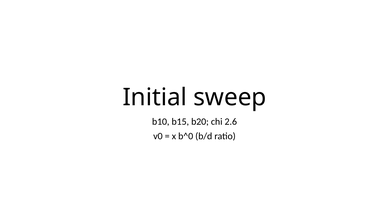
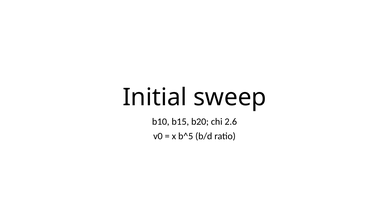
b^0: b^0 -> b^5
